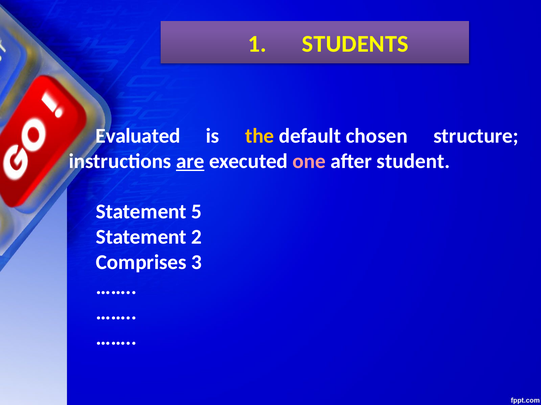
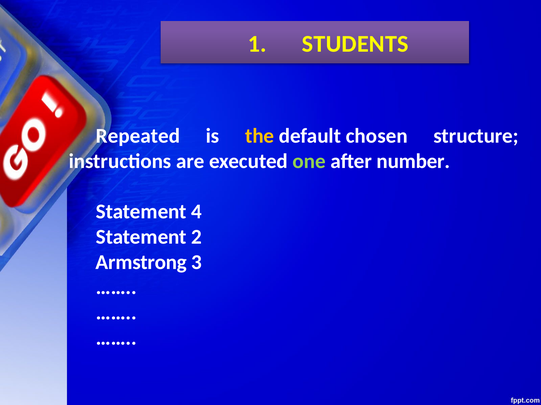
Evaluated: Evaluated -> Repeated
are underline: present -> none
one colour: pink -> light green
student: student -> number
5: 5 -> 4
Comprises: Comprises -> Armstrong
